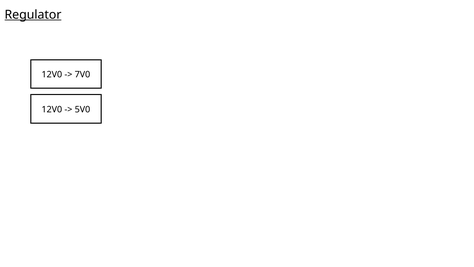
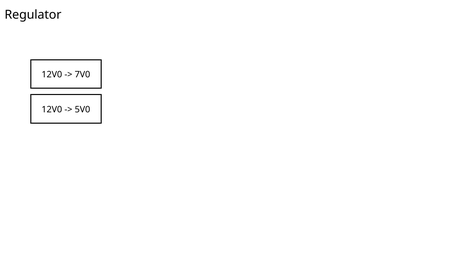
Regulator underline: present -> none
